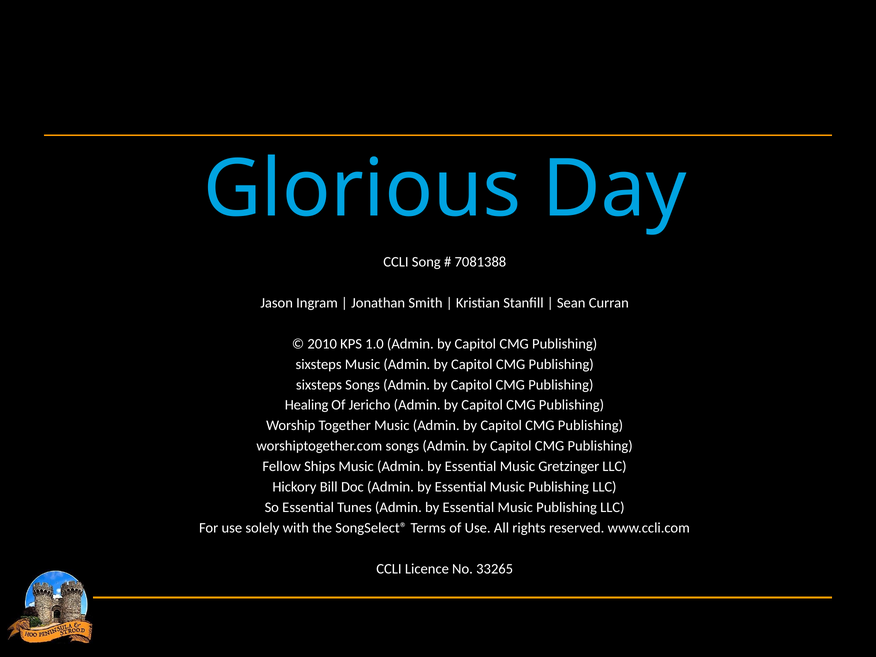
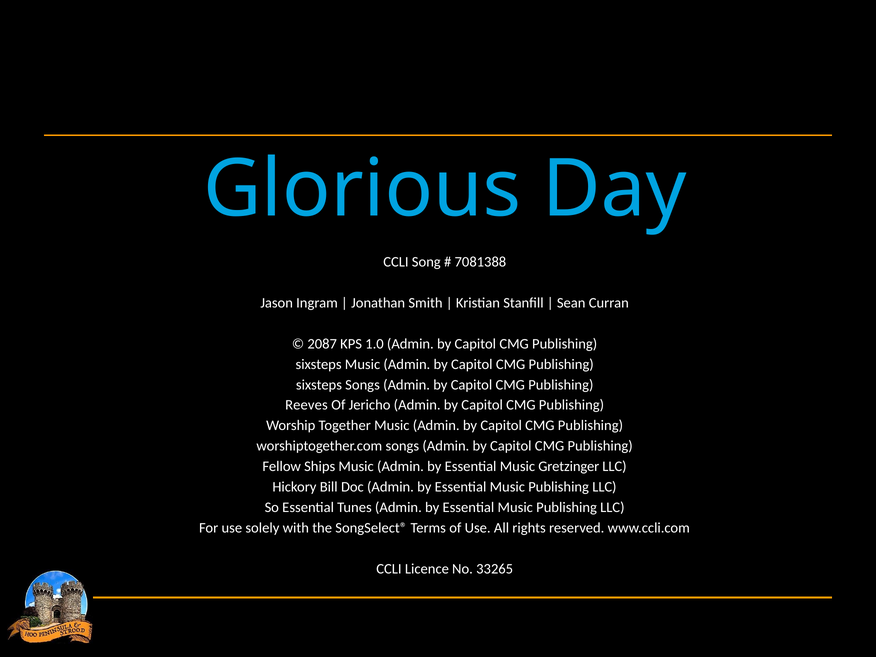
2010: 2010 -> 2087
Healing: Healing -> Reeves
